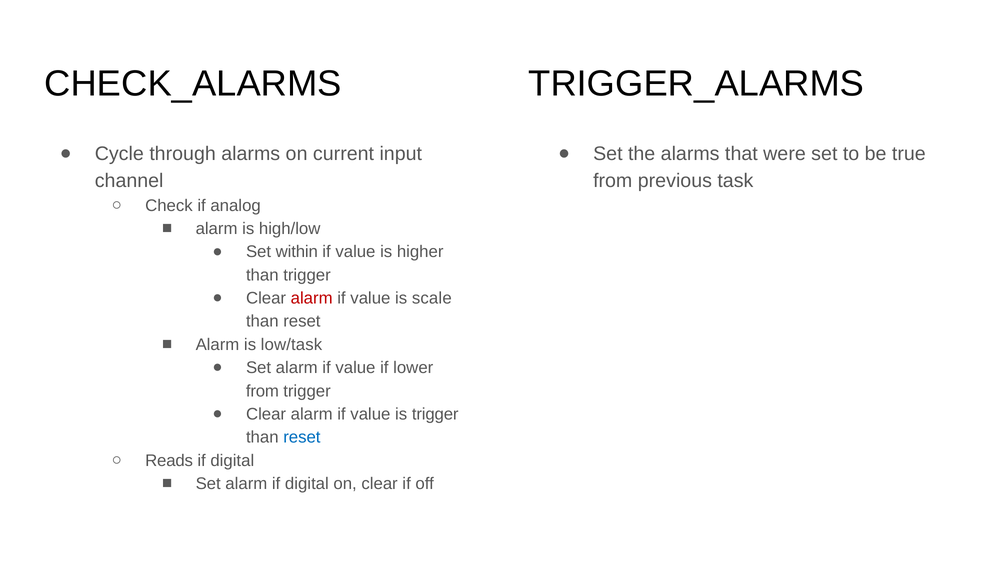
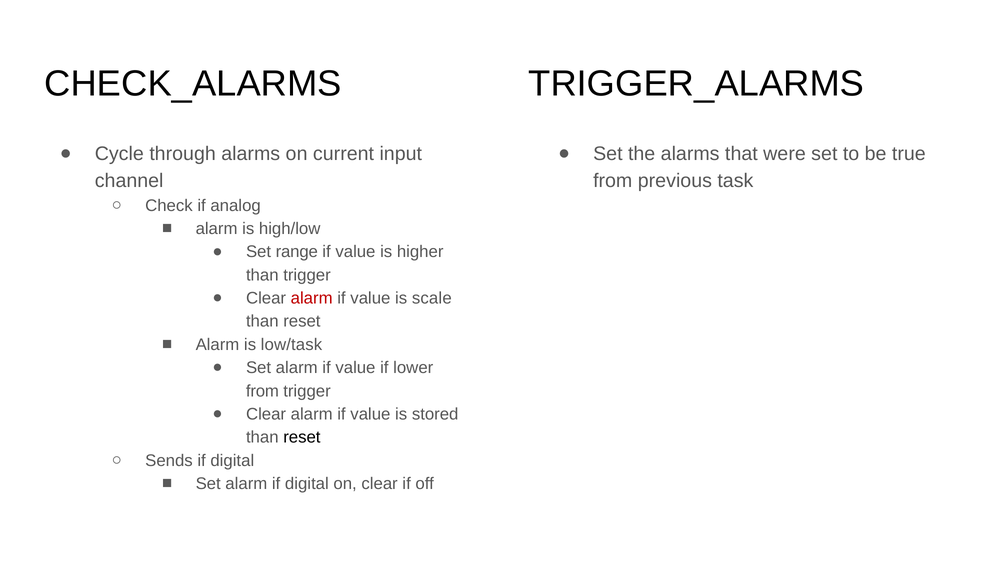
within: within -> range
is trigger: trigger -> stored
reset at (302, 437) colour: blue -> black
Reads: Reads -> Sends
